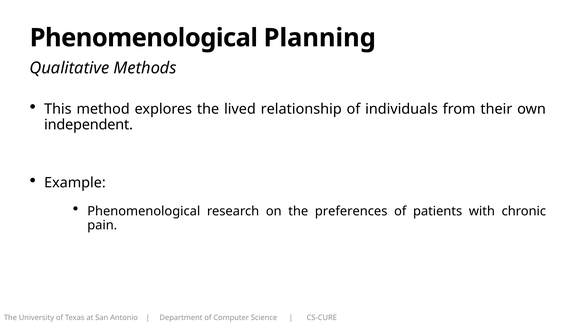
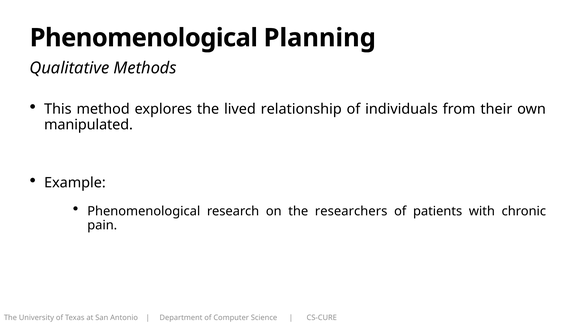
independent: independent -> manipulated
preferences: preferences -> researchers
